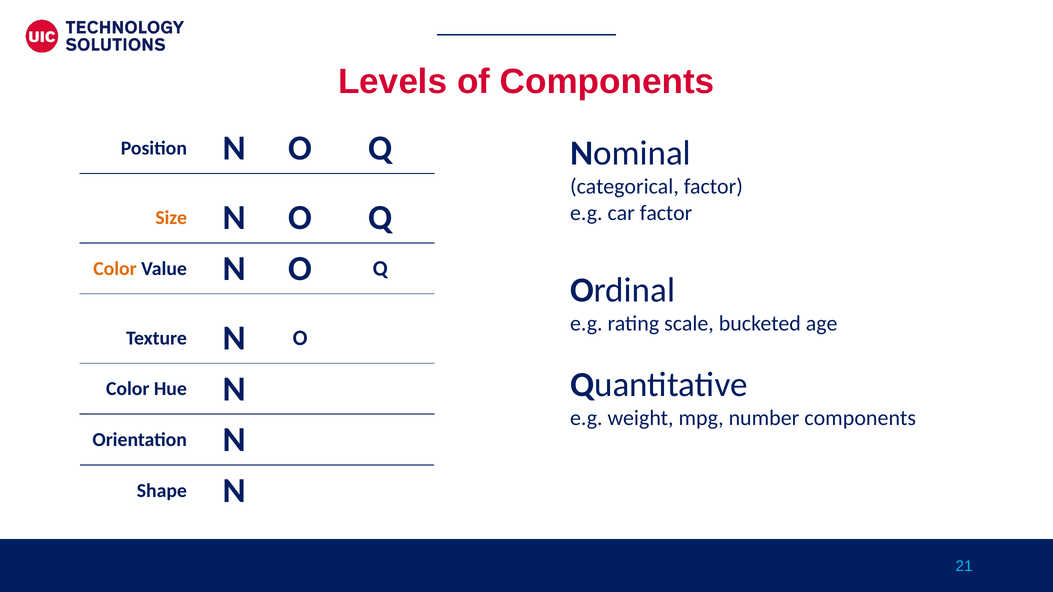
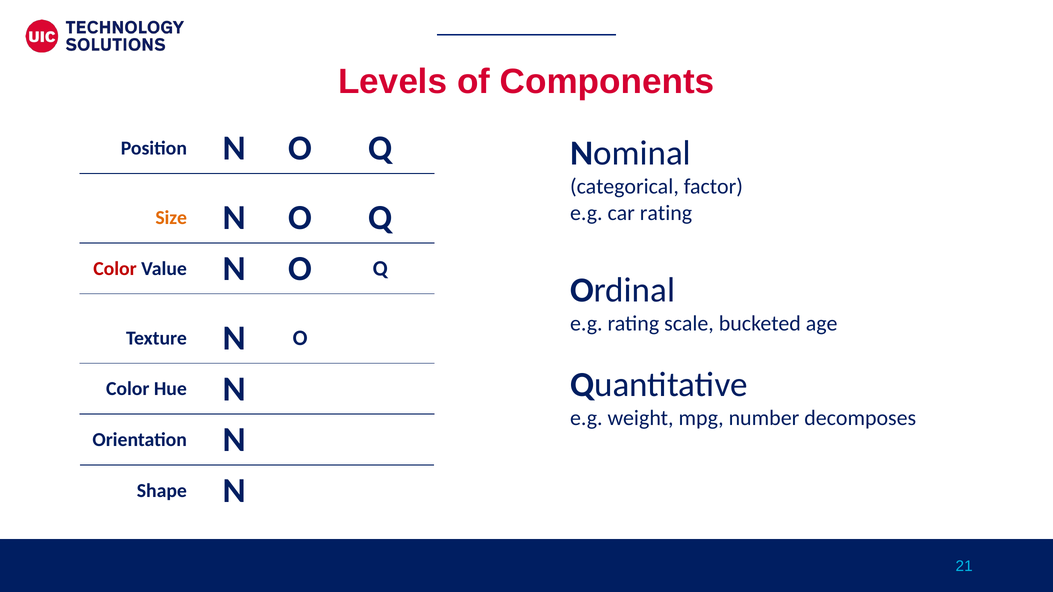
car factor: factor -> rating
Color at (115, 269) colour: orange -> red
number components: components -> decomposes
